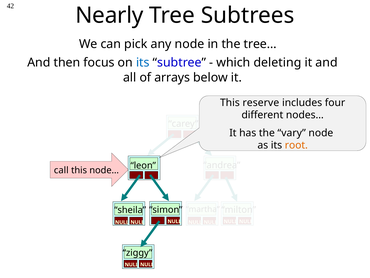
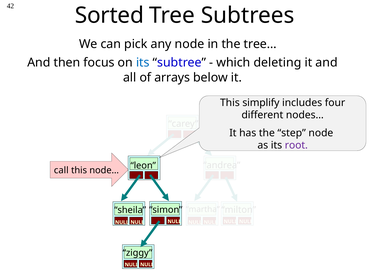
Nearly: Nearly -> Sorted
reserve: reserve -> simplify
vary: vary -> step
root colour: orange -> purple
